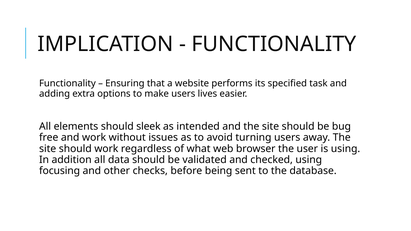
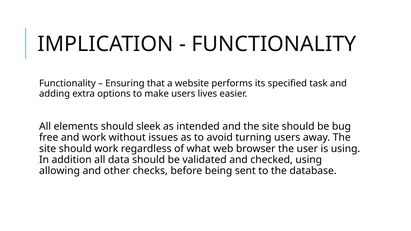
focusing: focusing -> allowing
